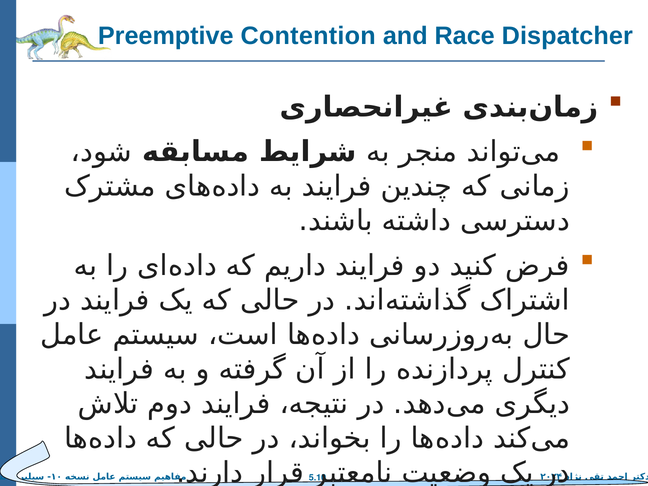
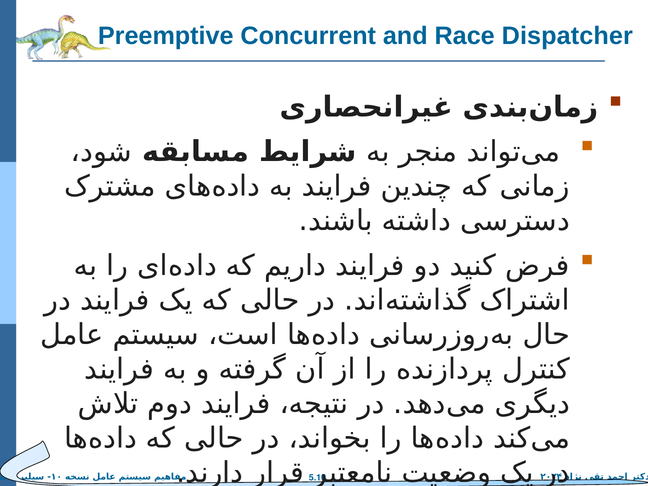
Contention: Contention -> Concurrent
